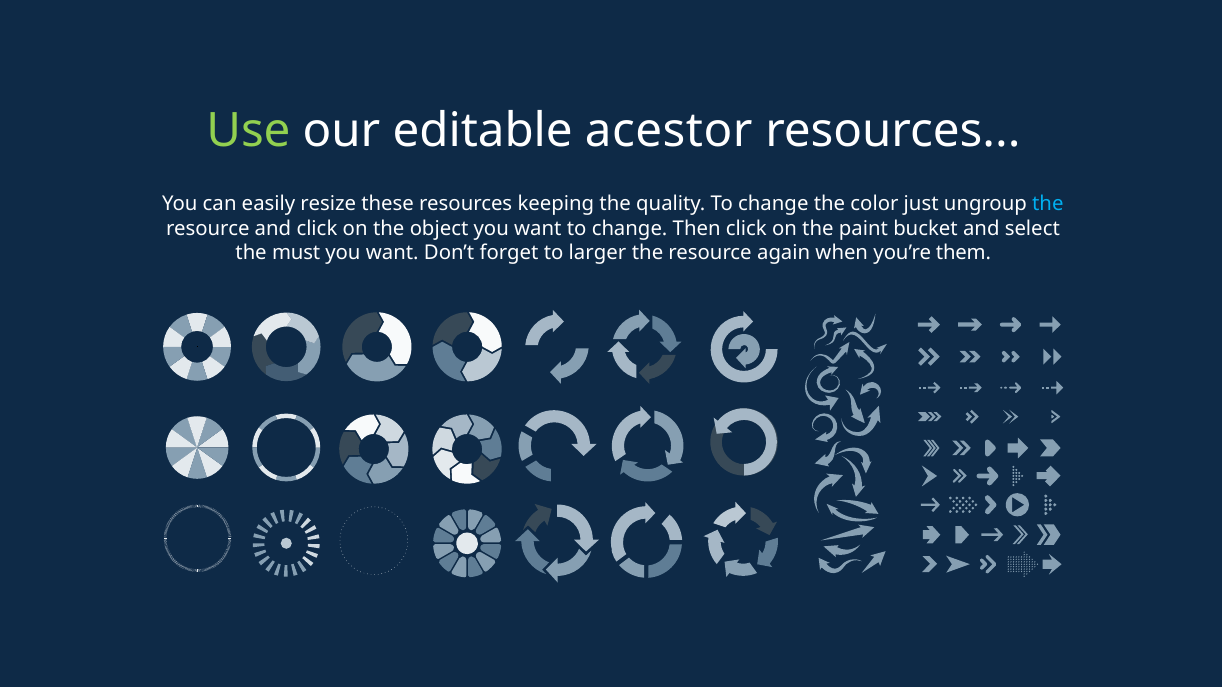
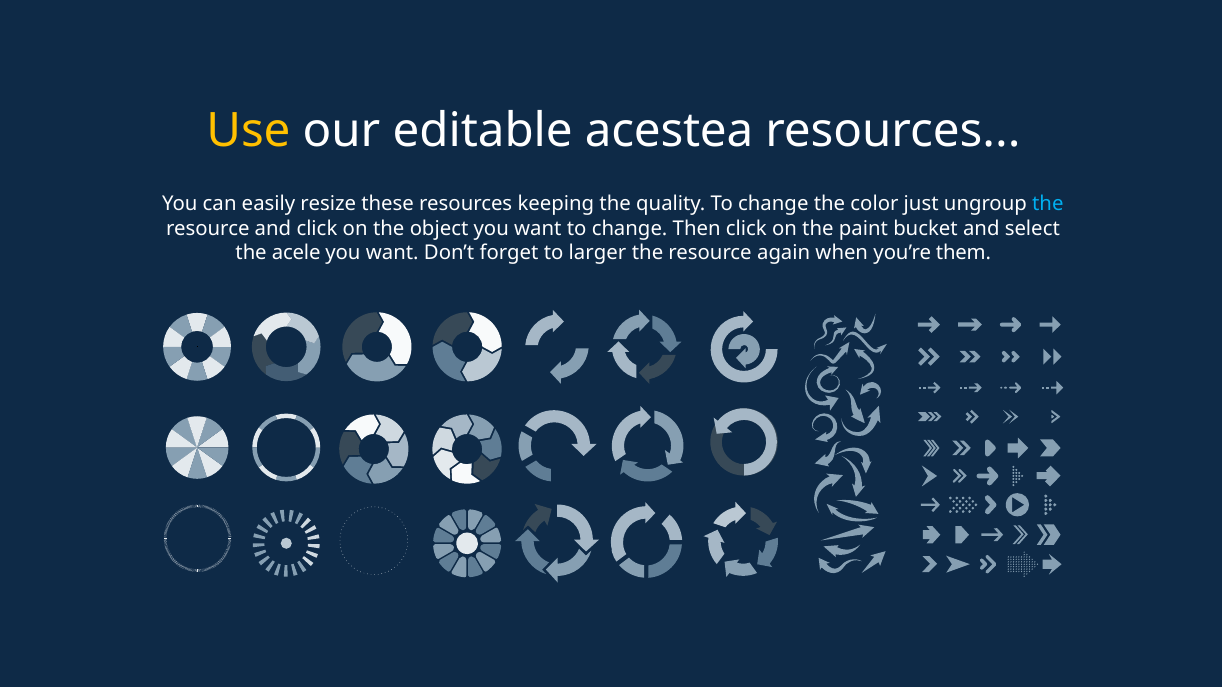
Use colour: light green -> yellow
acestor: acestor -> acestea
must: must -> acele
